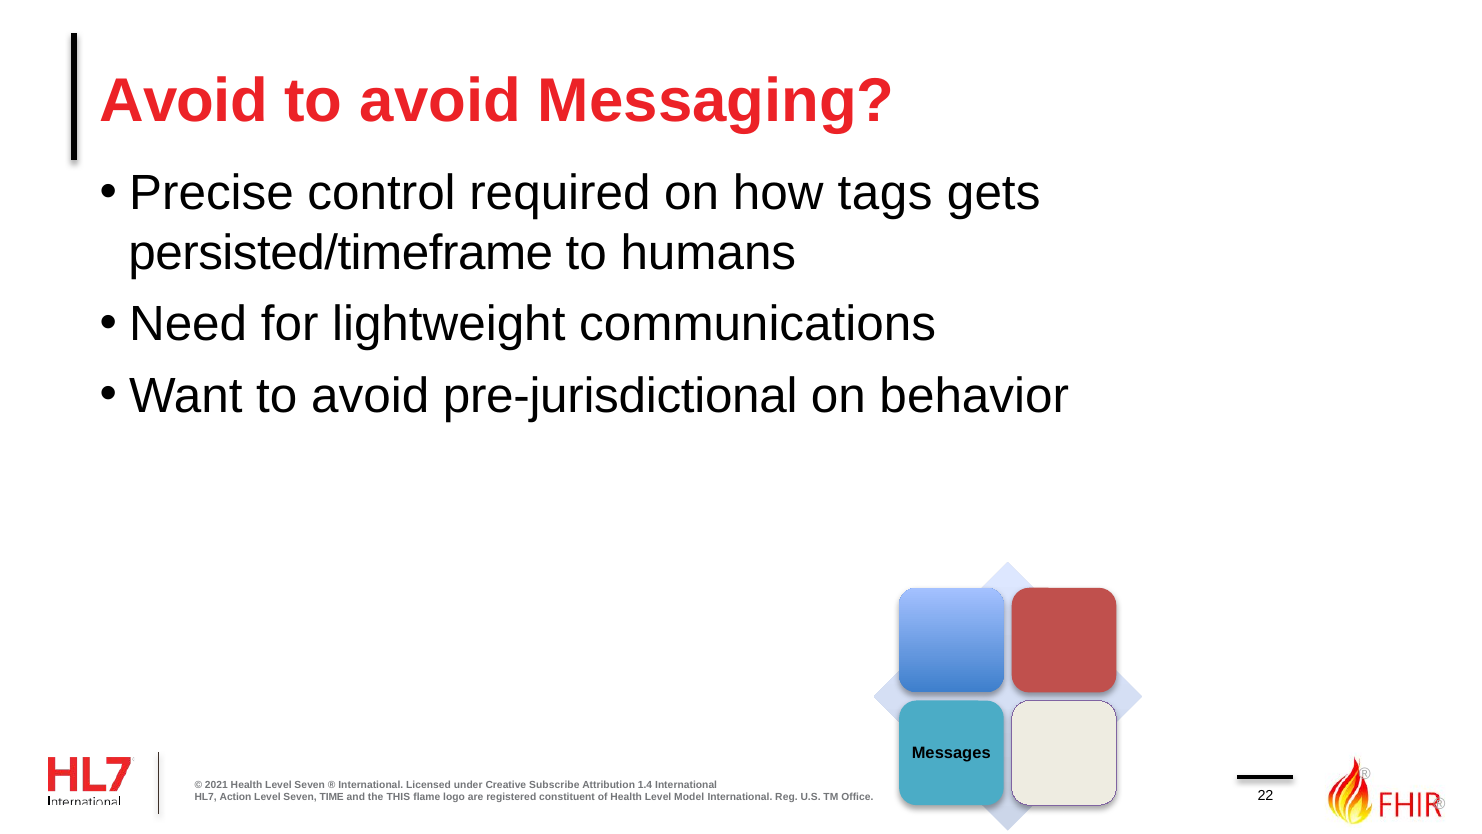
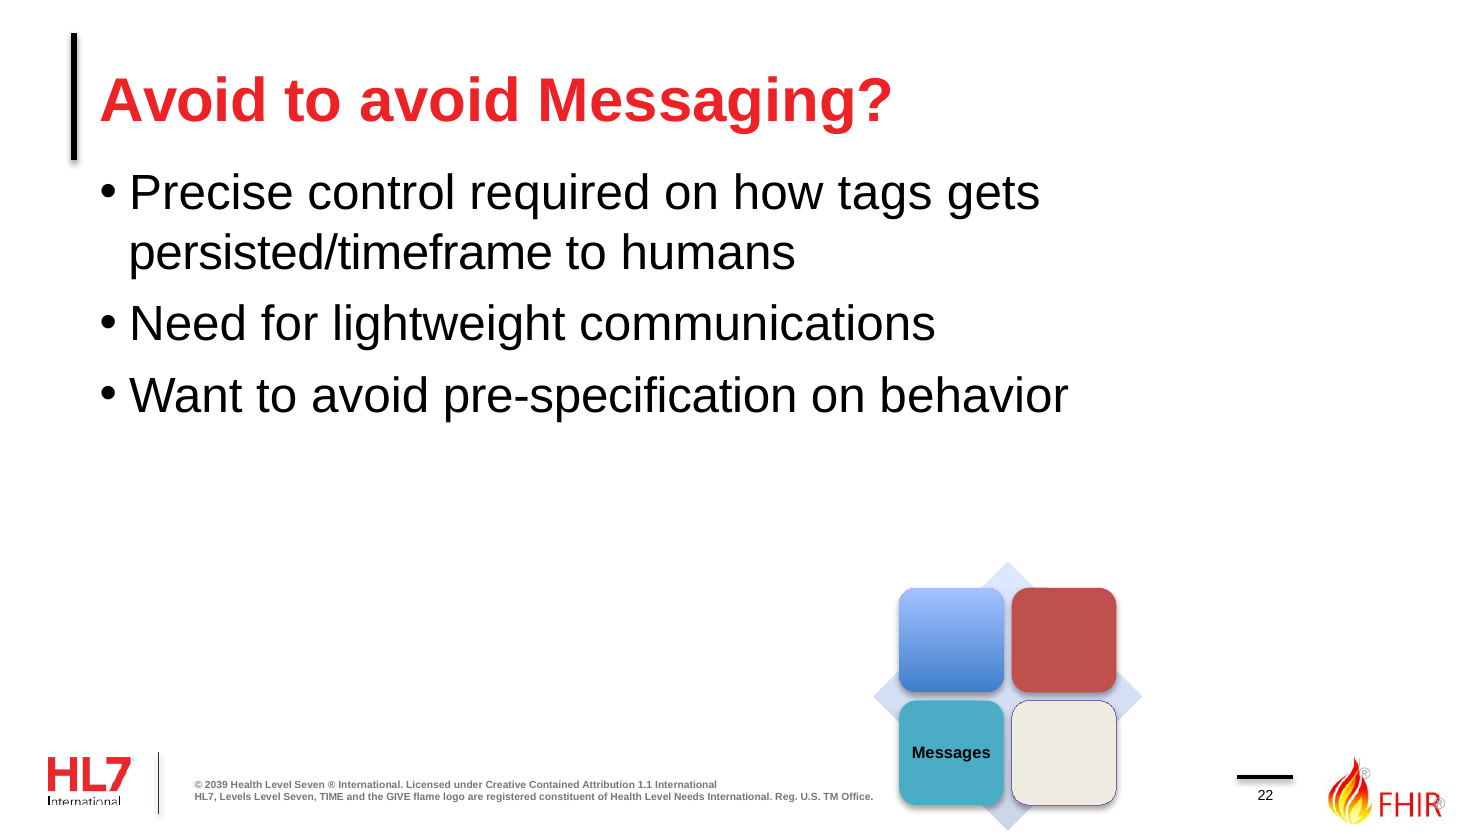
pre-jurisdictional: pre-jurisdictional -> pre-specification
2021: 2021 -> 2039
Subscribe: Subscribe -> Contained
1.4: 1.4 -> 1.1
Action: Action -> Levels
THIS: THIS -> GIVE
Model: Model -> Needs
